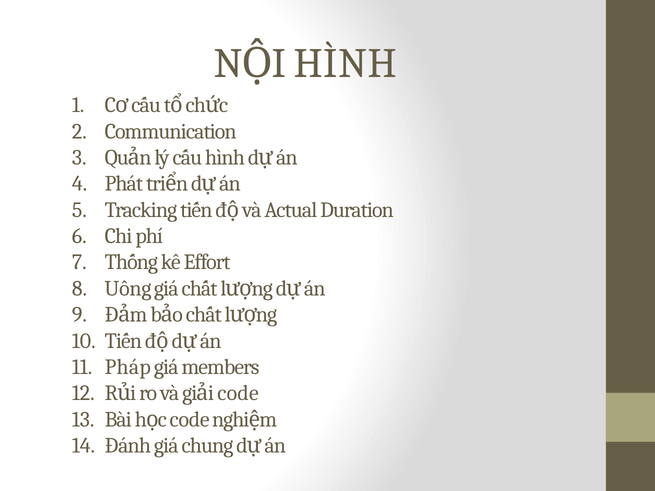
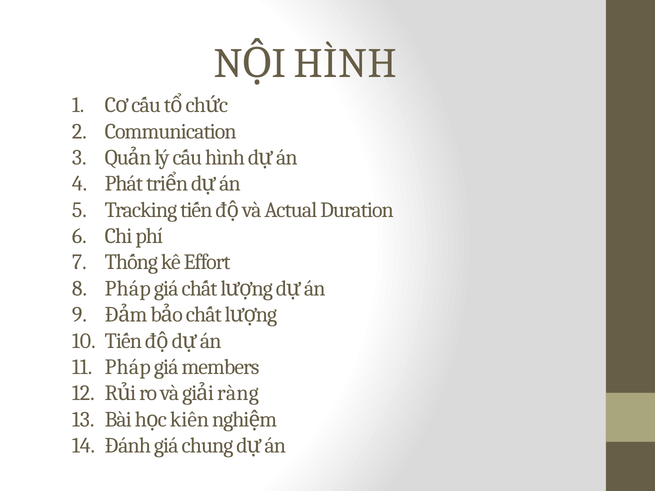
Uống at (128, 289): Uống -> Pháp
code at (238, 393): code -> ràng
code at (190, 420): code -> kiến
